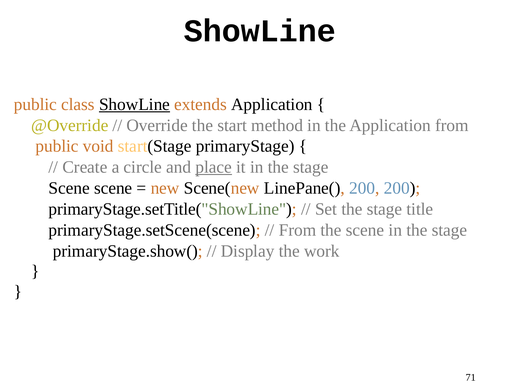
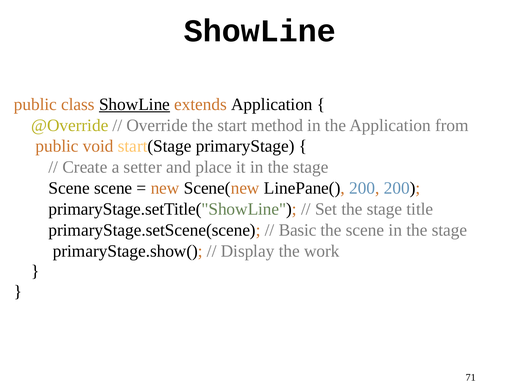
circle: circle -> setter
place underline: present -> none
From at (297, 230): From -> Basic
